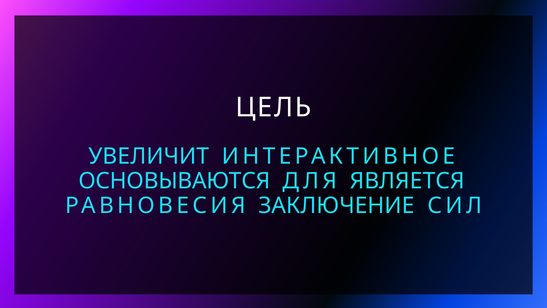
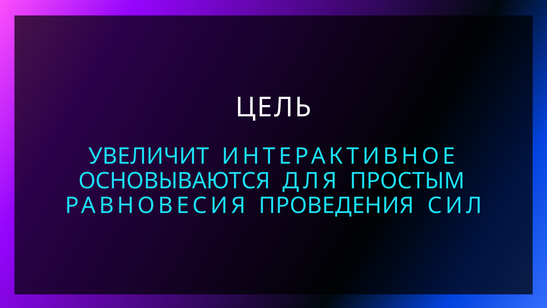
ЯВЛЯЕТСЯ: ЯВЛЯЕТСЯ -> ПРОСТЫМ
ЗАКЛЮЧЕНИЕ: ЗАКЛЮЧЕНИЕ -> ПРОВЕДЕНИЯ
